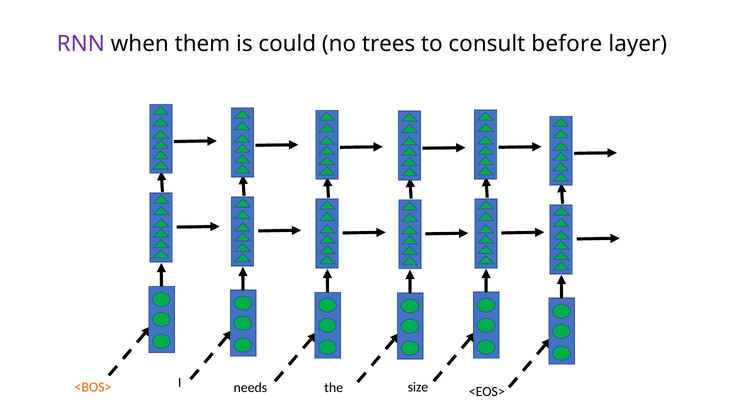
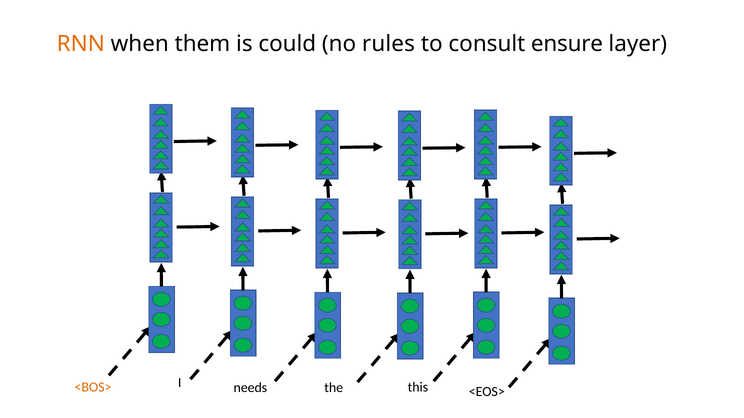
RNN colour: purple -> orange
trees: trees -> rules
before: before -> ensure
size: size -> this
